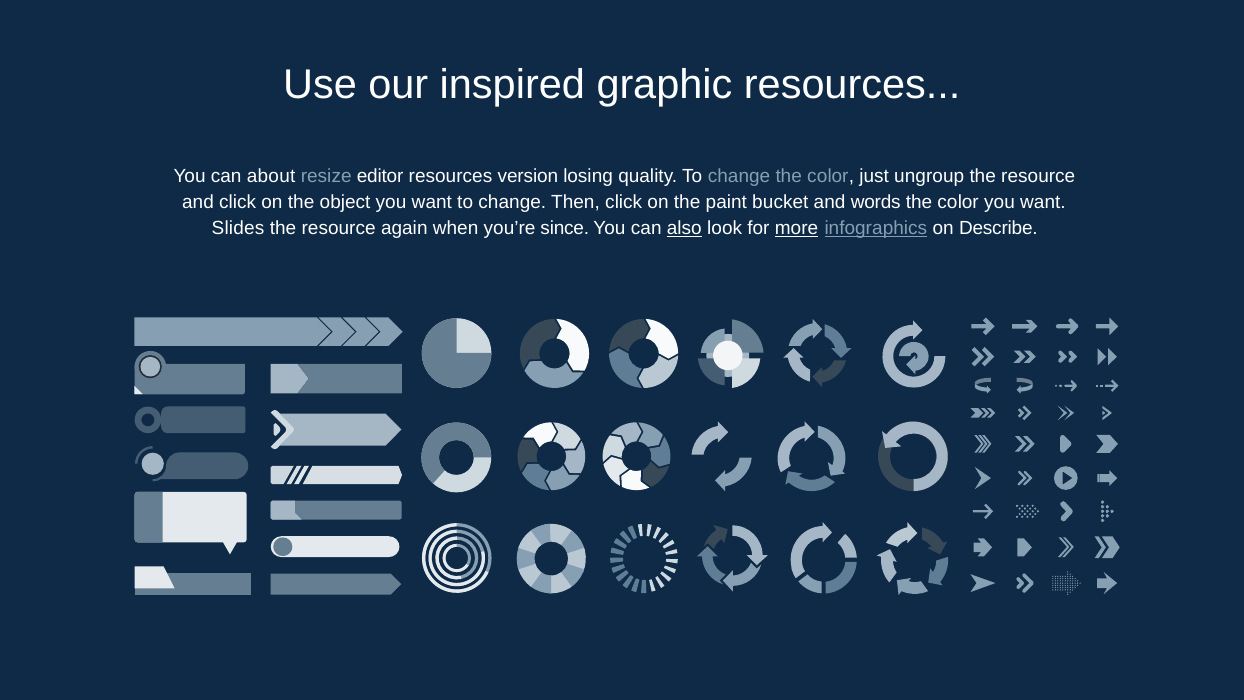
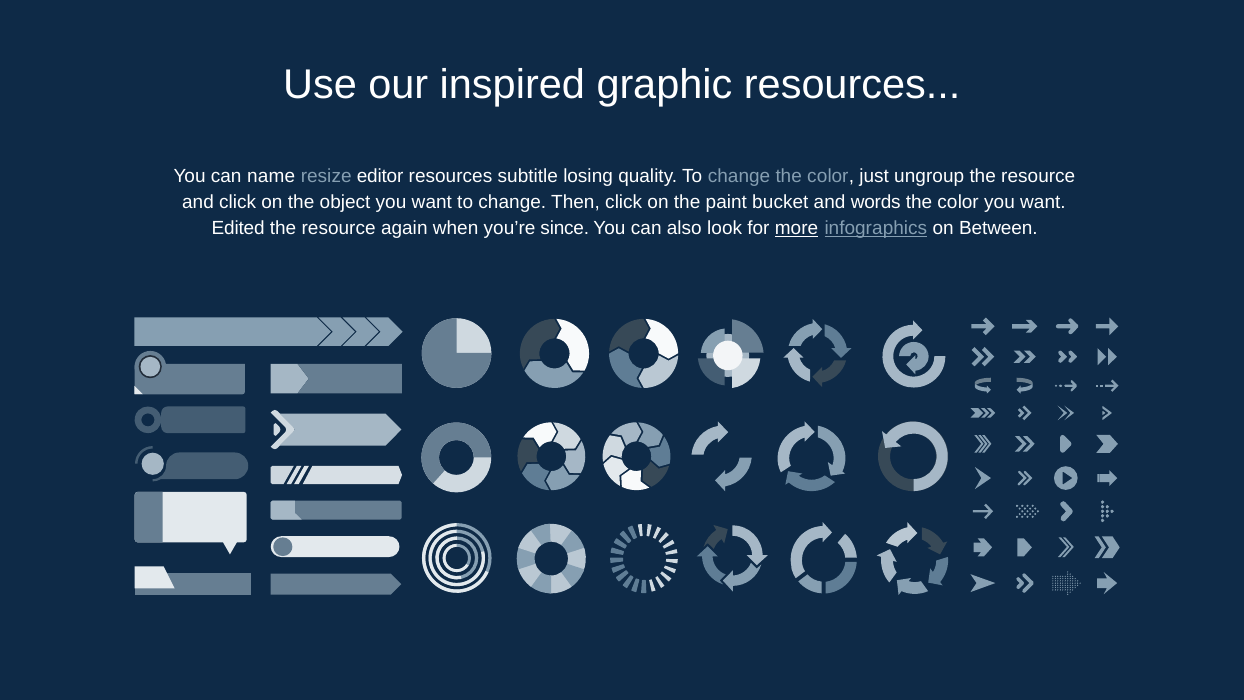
about: about -> name
version: version -> subtitle
Slides: Slides -> Edited
also underline: present -> none
Describe: Describe -> Between
